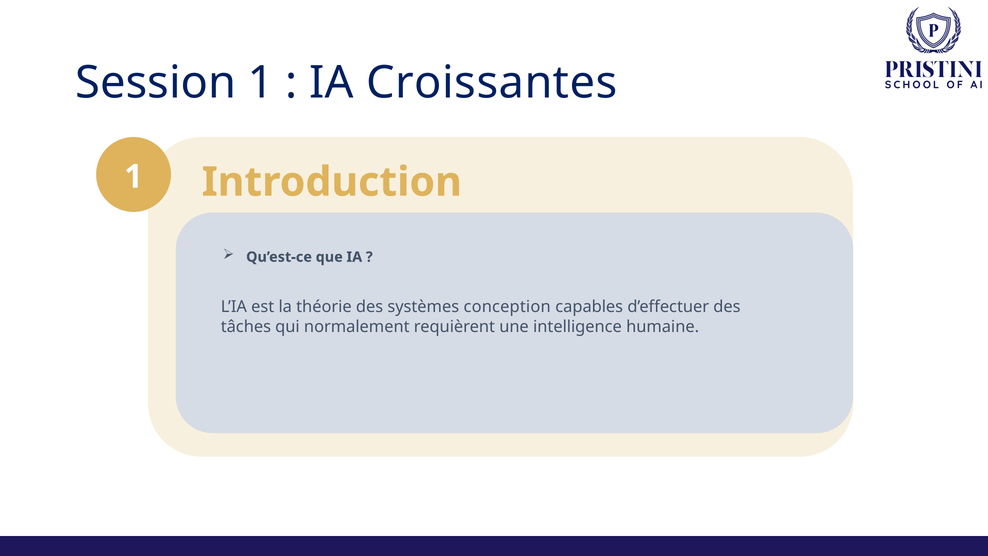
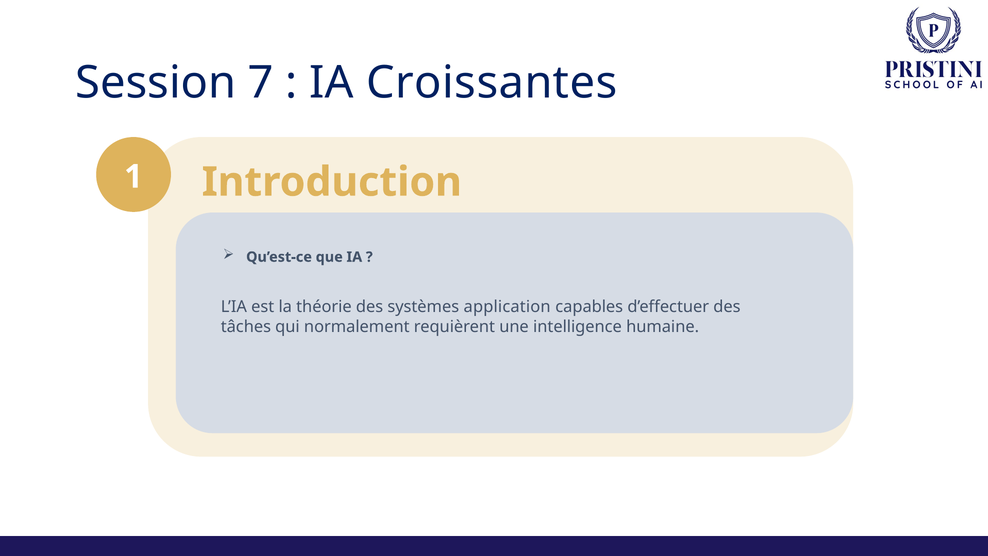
Session 1: 1 -> 7
conception: conception -> application
